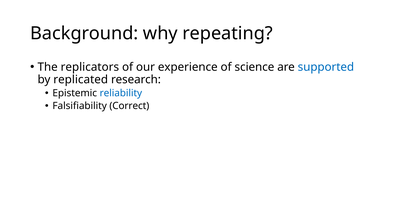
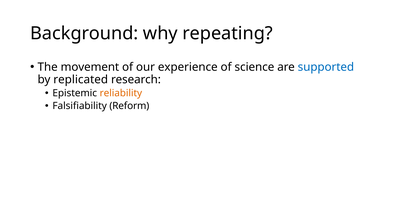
replicators: replicators -> movement
reliability colour: blue -> orange
Correct: Correct -> Reform
